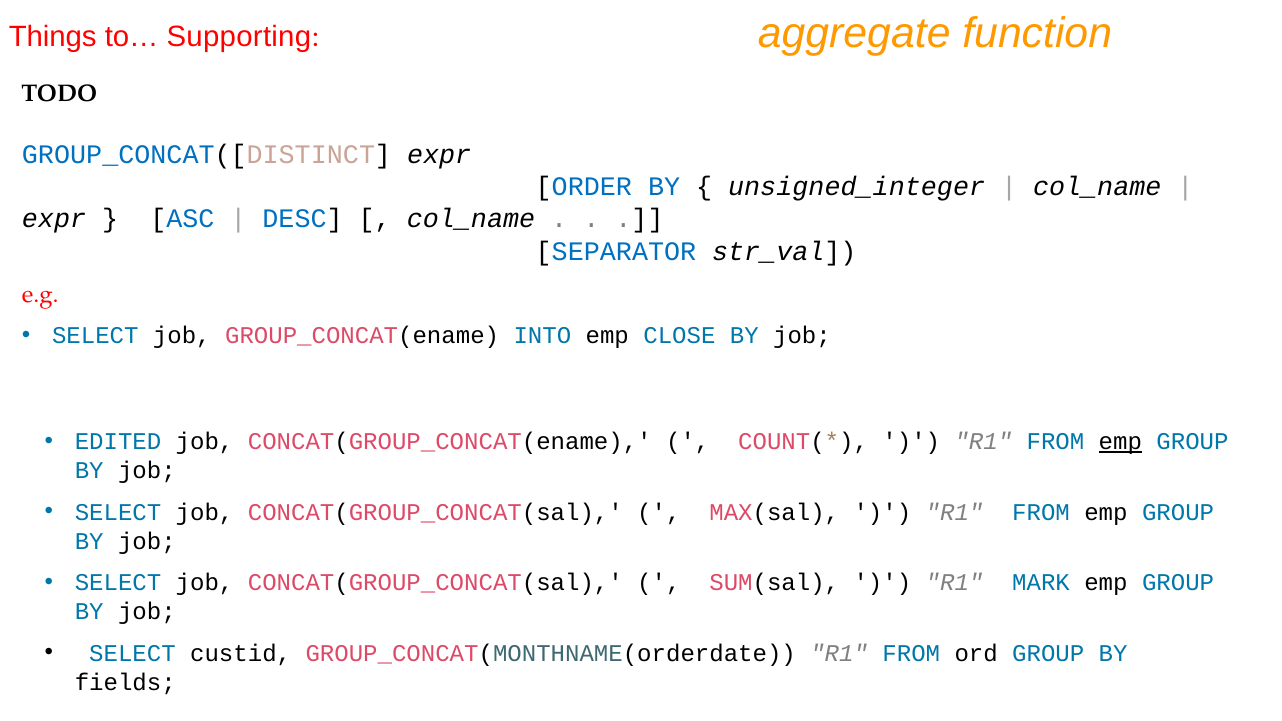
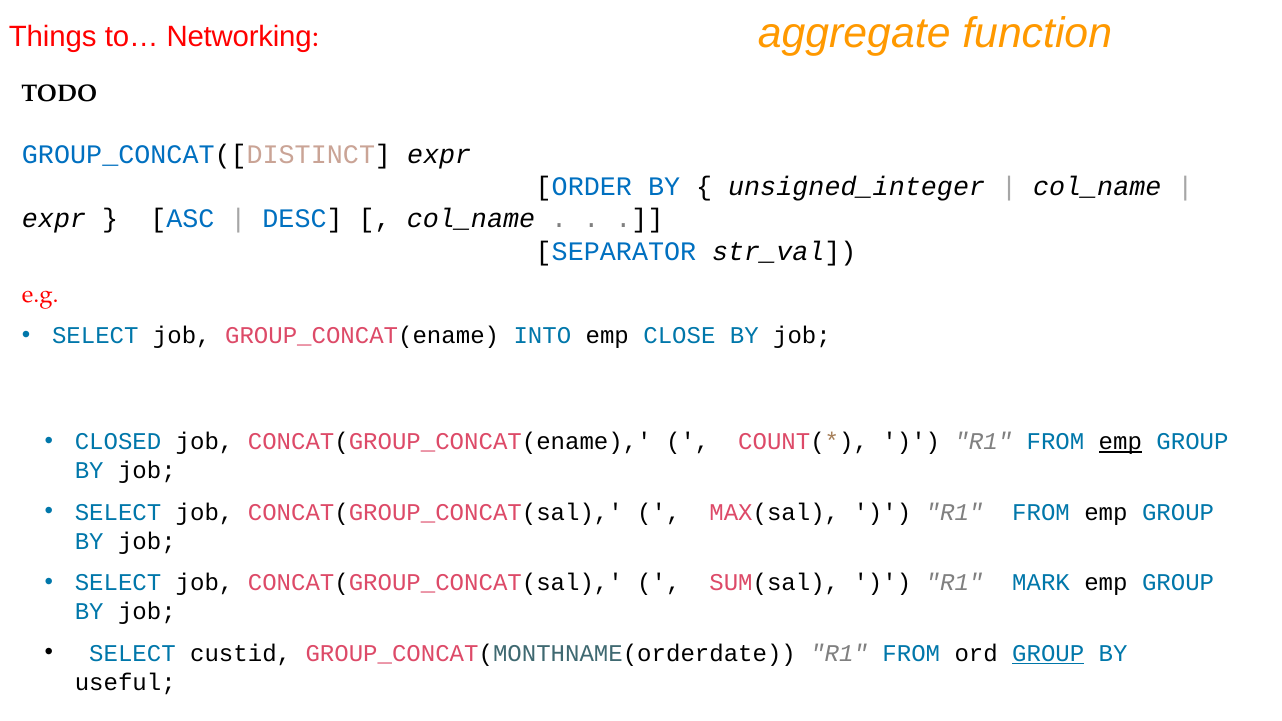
Supporting: Supporting -> Networking
EDITED: EDITED -> CLOSED
GROUP at (1048, 653) underline: none -> present
fields: fields -> useful
